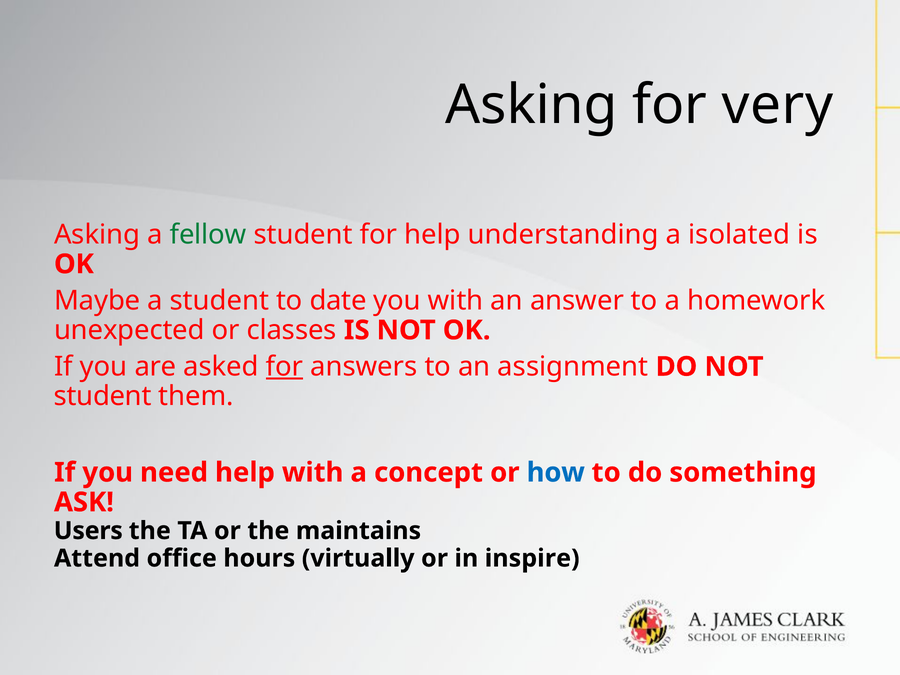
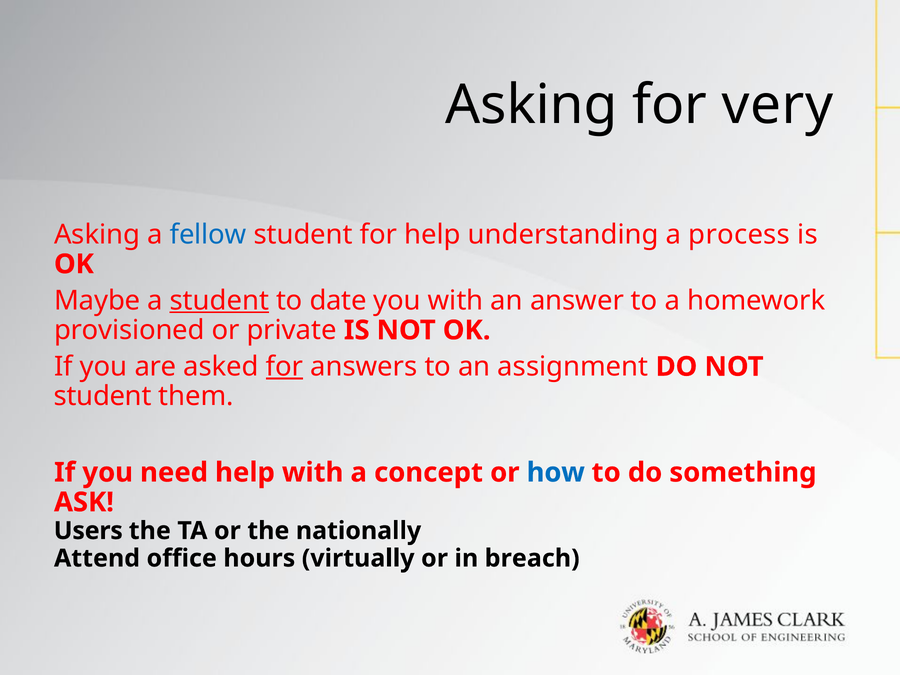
fellow colour: green -> blue
isolated: isolated -> process
student at (219, 301) underline: none -> present
unexpected: unexpected -> provisioned
classes: classes -> private
maintains: maintains -> nationally
inspire: inspire -> breach
